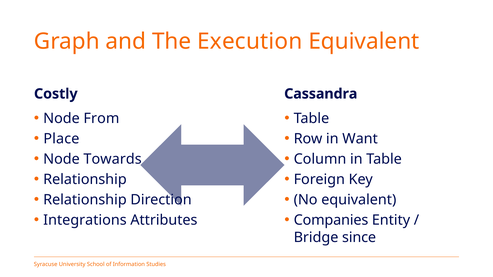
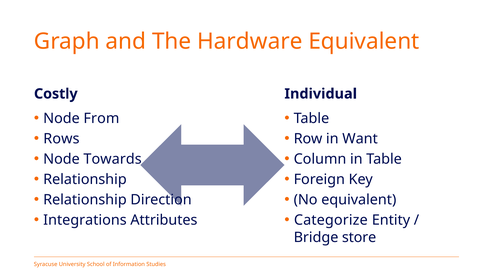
Execution: Execution -> Hardware
Cassandra: Cassandra -> Individual
Place: Place -> Rows
Companies: Companies -> Categorize
since: since -> store
